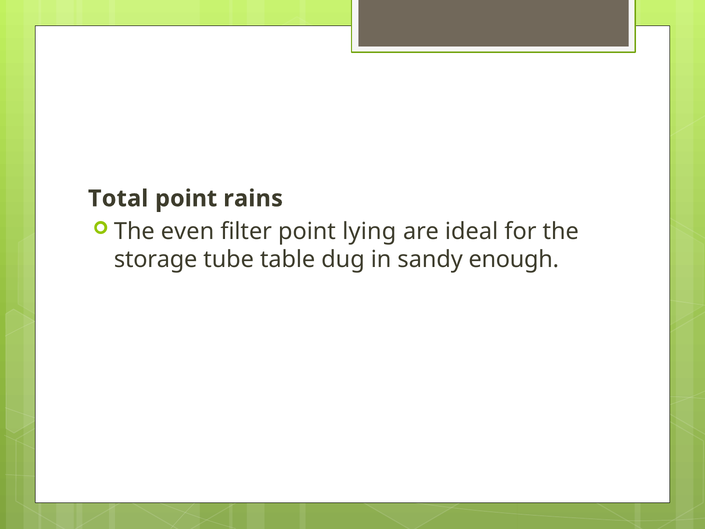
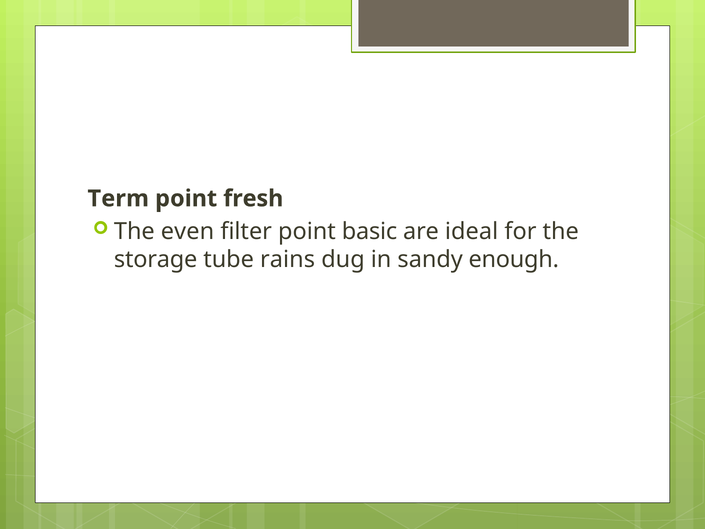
Total: Total -> Term
rains: rains -> fresh
lying: lying -> basic
table: table -> rains
